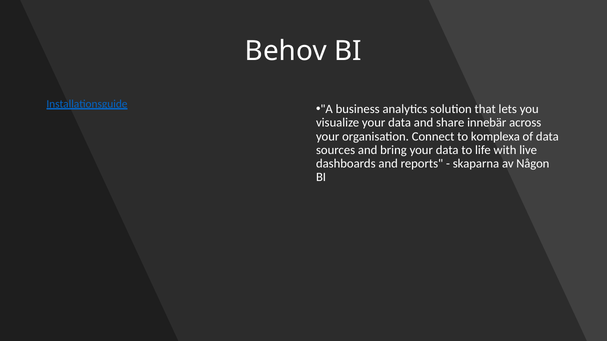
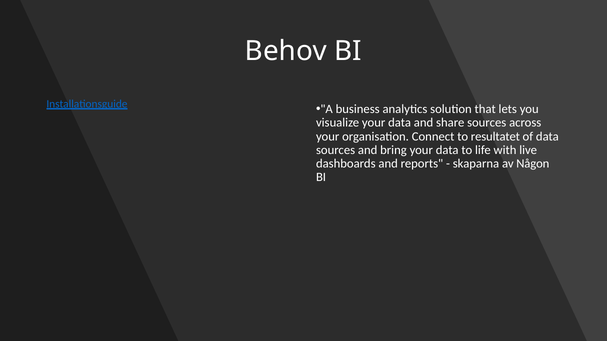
share innebär: innebär -> sources
komplexa: komplexa -> resultatet
